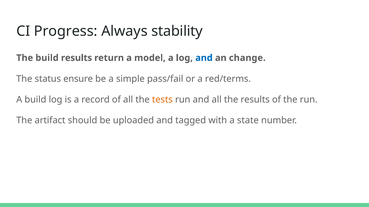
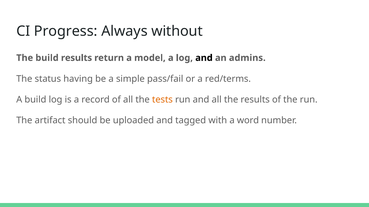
stability: stability -> without
and at (204, 58) colour: blue -> black
change: change -> admins
ensure: ensure -> having
state: state -> word
